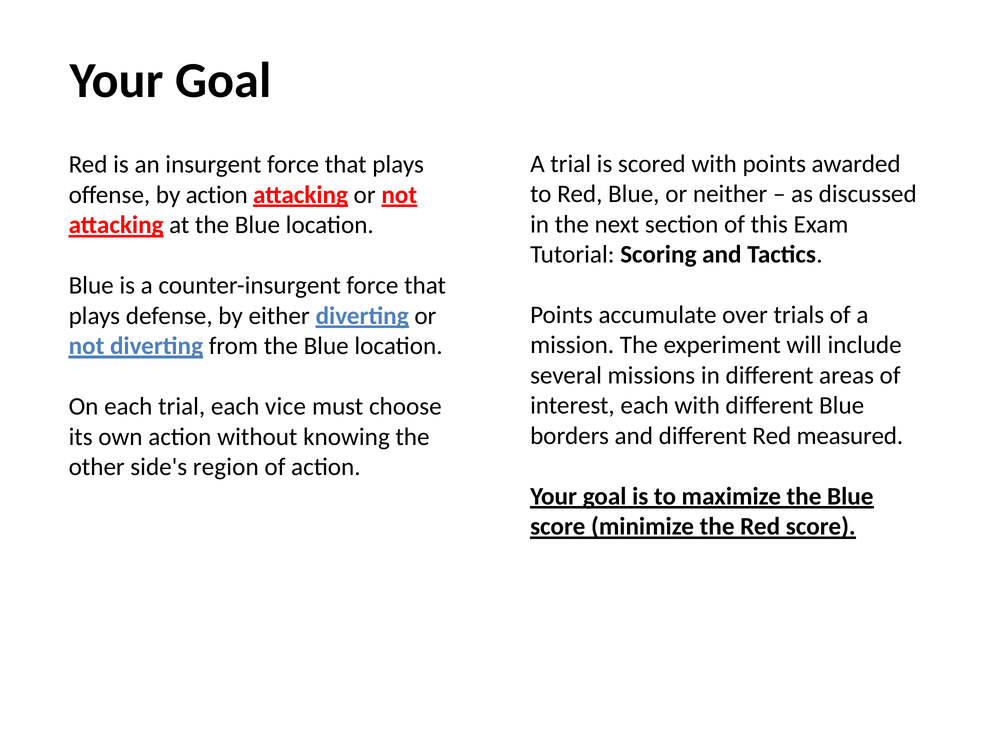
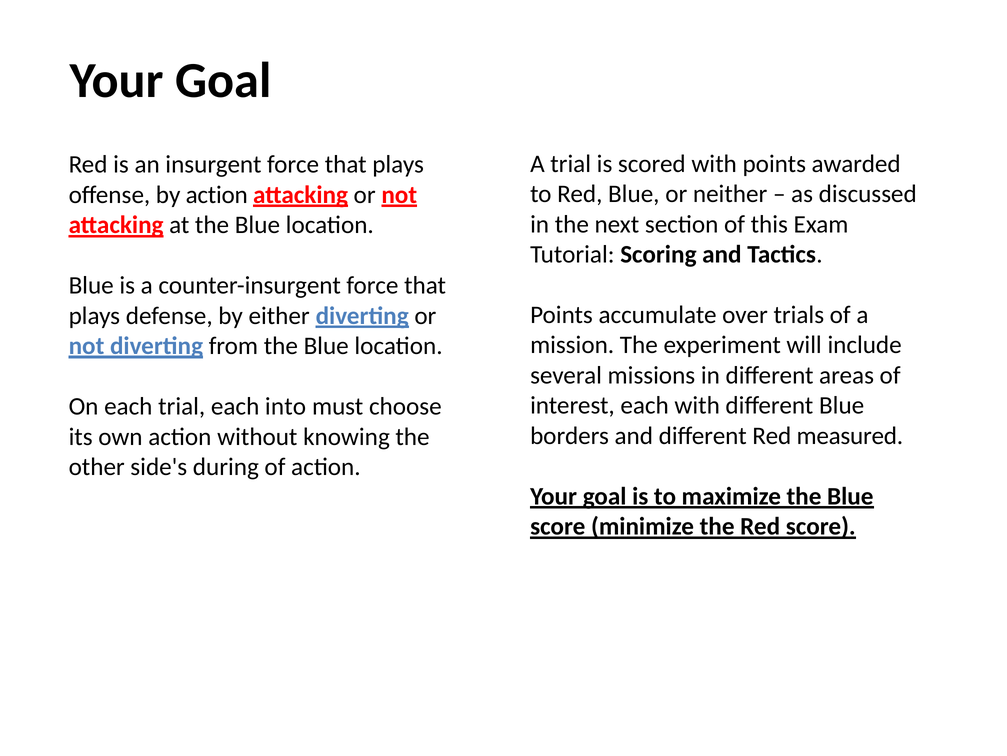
vice: vice -> into
region: region -> during
